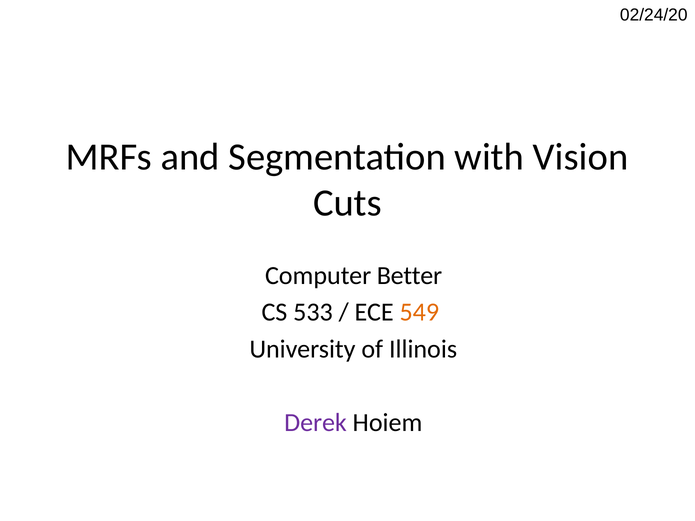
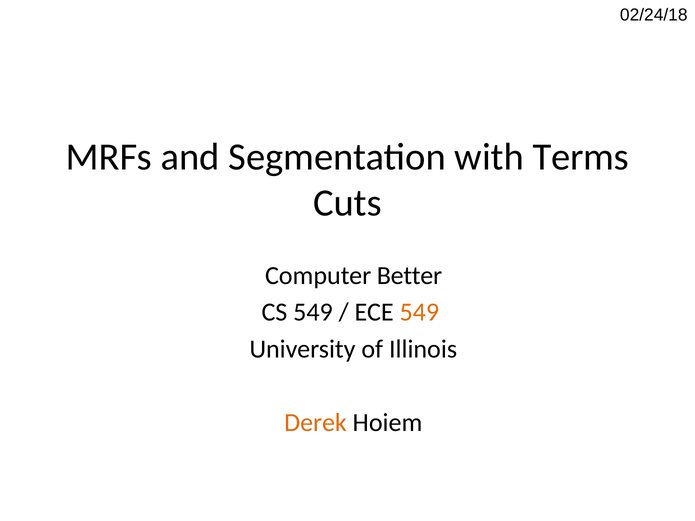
02/24/20: 02/24/20 -> 02/24/18
Vision: Vision -> Terms
CS 533: 533 -> 549
Derek colour: purple -> orange
